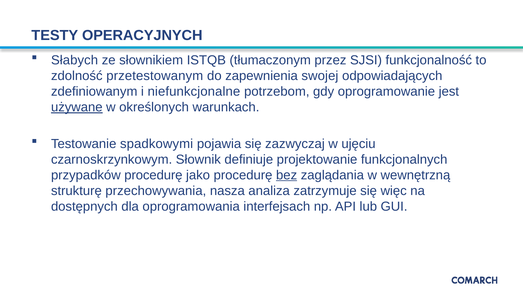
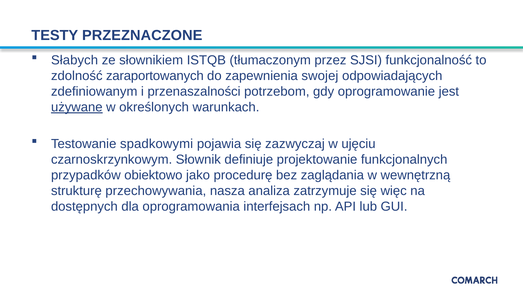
OPERACYJNYCH: OPERACYJNYCH -> PRZEZNACZONE
przetestowanym: przetestowanym -> zaraportowanych
niefunkcjonalne: niefunkcjonalne -> przenaszalności
przypadków procedurę: procedurę -> obiektowo
bez underline: present -> none
